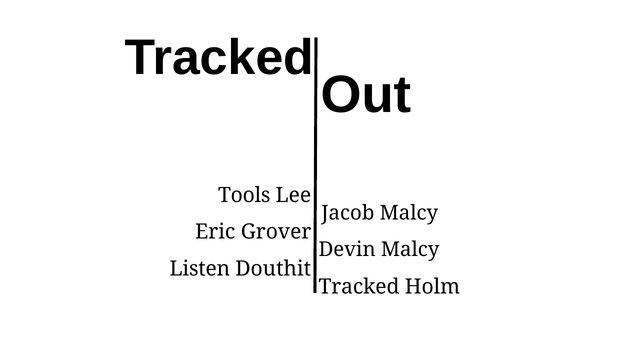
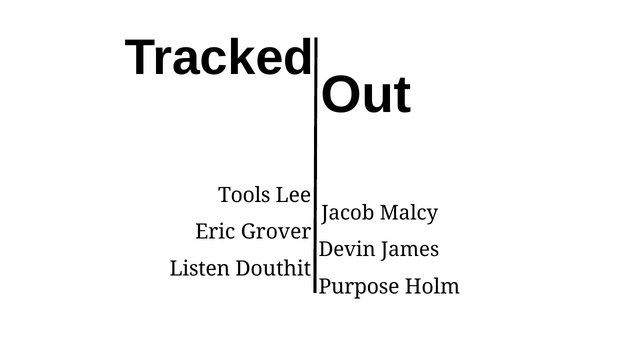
Devin Malcy: Malcy -> James
Tracked at (359, 287): Tracked -> Purpose
